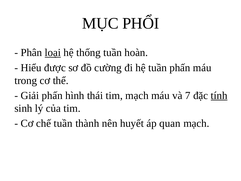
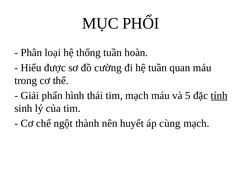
loại underline: present -> none
tuần phấn: phấn -> quan
7: 7 -> 5
chế tuần: tuần -> ngột
quan: quan -> cùng
